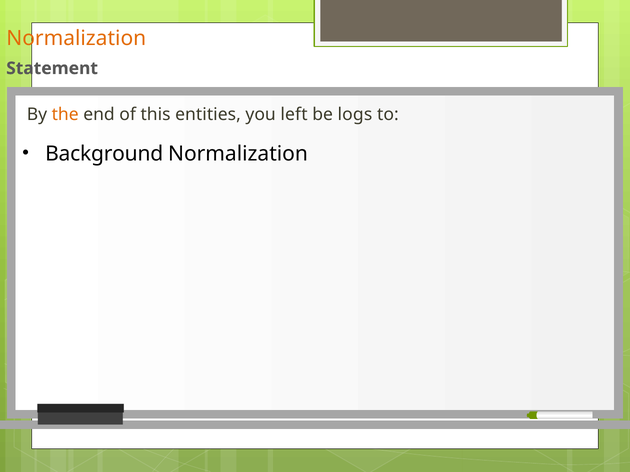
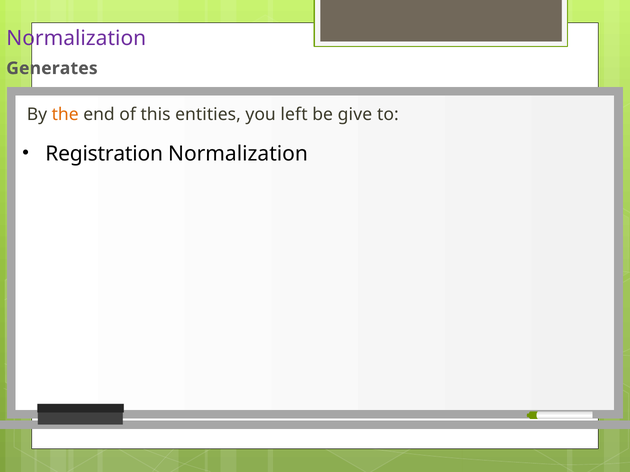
Normalization at (76, 38) colour: orange -> purple
Statement: Statement -> Generates
logs: logs -> give
Background: Background -> Registration
